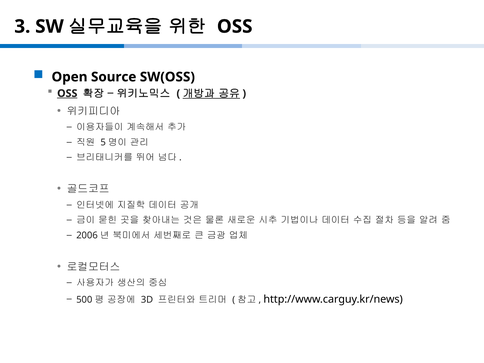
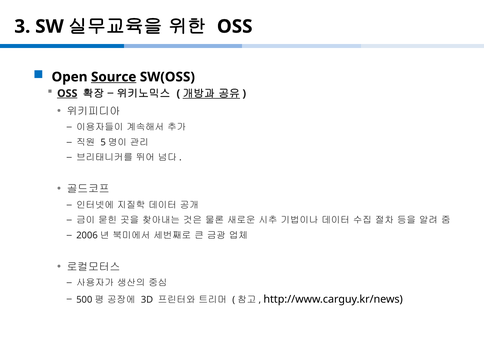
Source underline: none -> present
